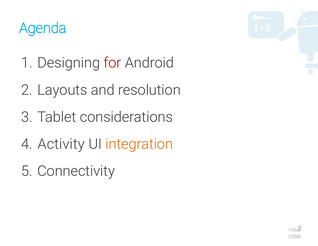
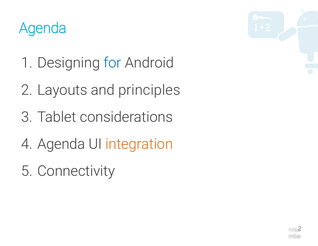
for colour: red -> blue
resolution: resolution -> principles
Activity at (61, 144): Activity -> Agenda
